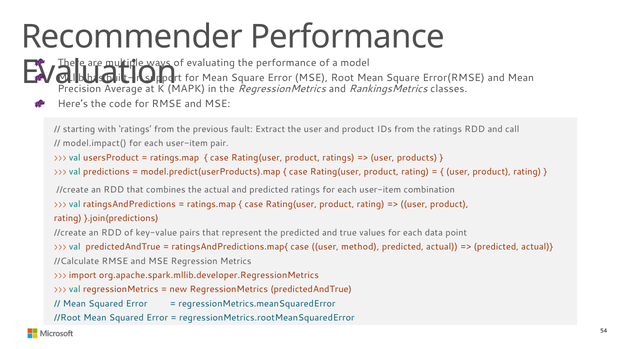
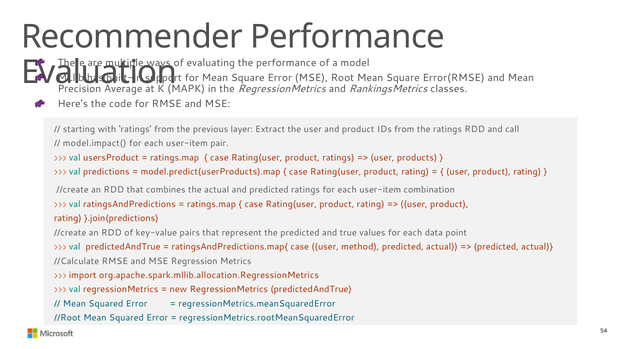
fault: fault -> layer
org.apache.spark.mllib.developer.RegressionMetrics: org.apache.spark.mllib.developer.RegressionMetrics -> org.apache.spark.mllib.allocation.RegressionMetrics
